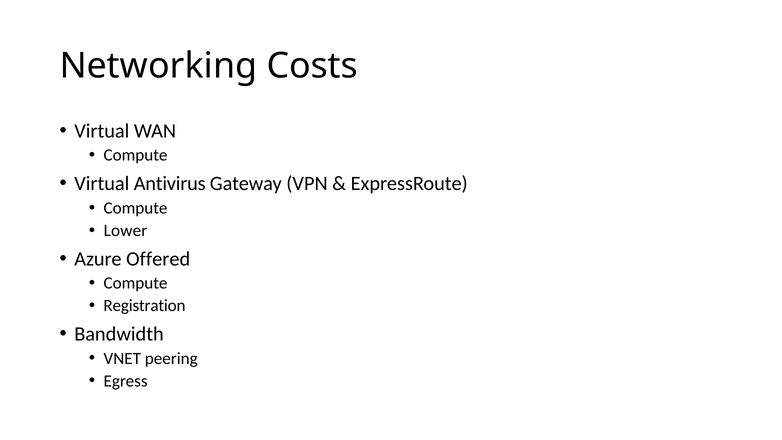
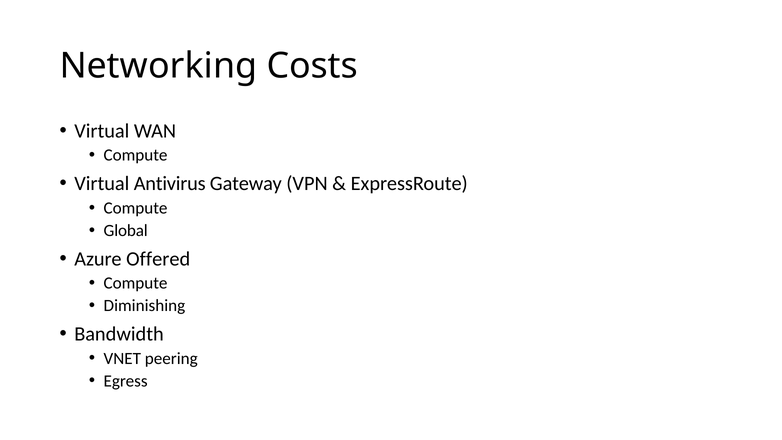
Lower: Lower -> Global
Registration: Registration -> Diminishing
